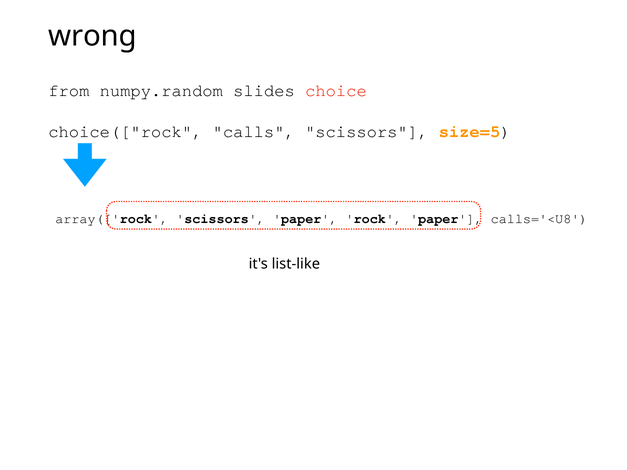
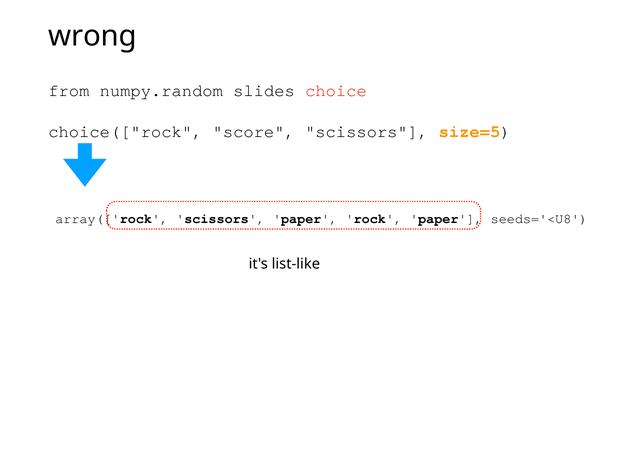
calls: calls -> score
calls='<U8: calls='<U8 -> seeds='<U8
